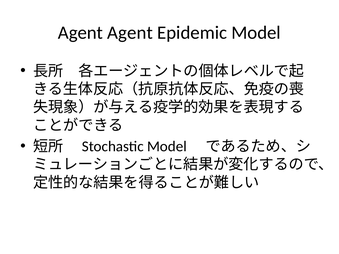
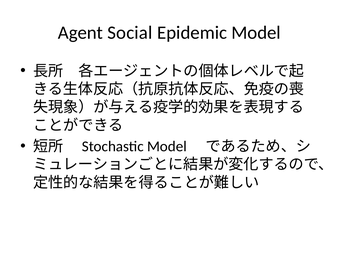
Agent Agent: Agent -> Social
